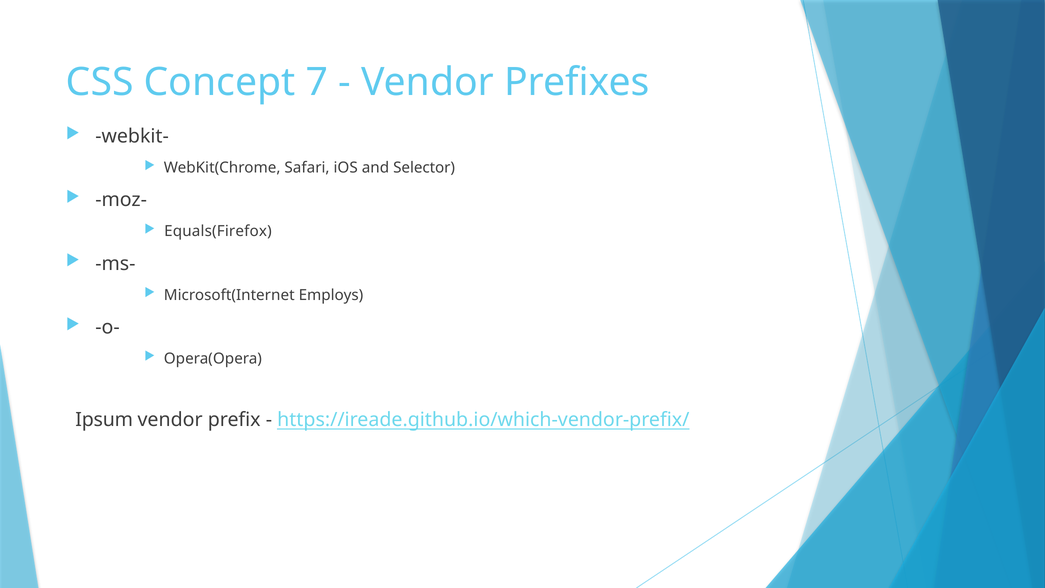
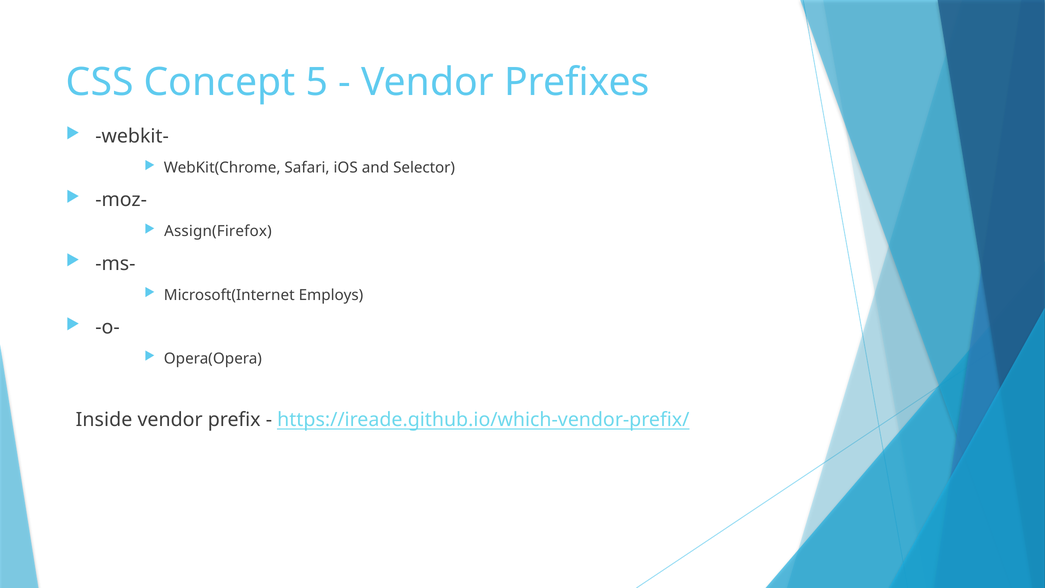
7: 7 -> 5
Equals(Firefox: Equals(Firefox -> Assign(Firefox
Ipsum: Ipsum -> Inside
